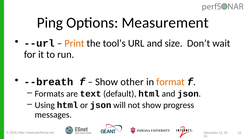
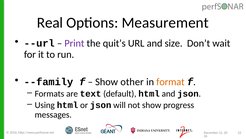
Ping: Ping -> Real
Print colour: orange -> purple
tool’s: tool’s -> quit’s
--breath: --breath -> --family
